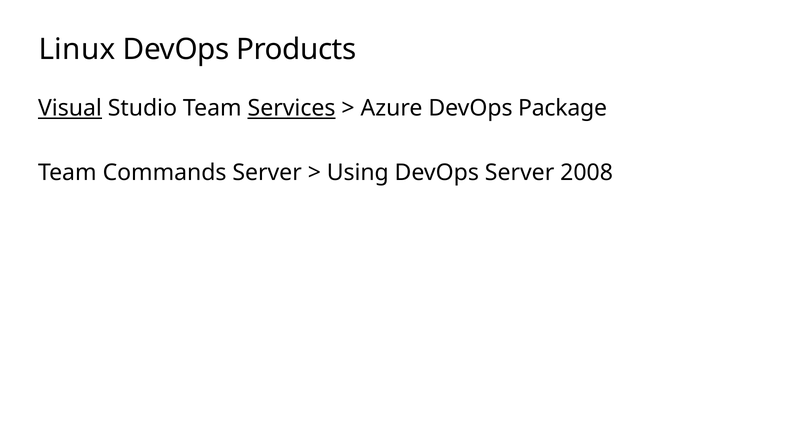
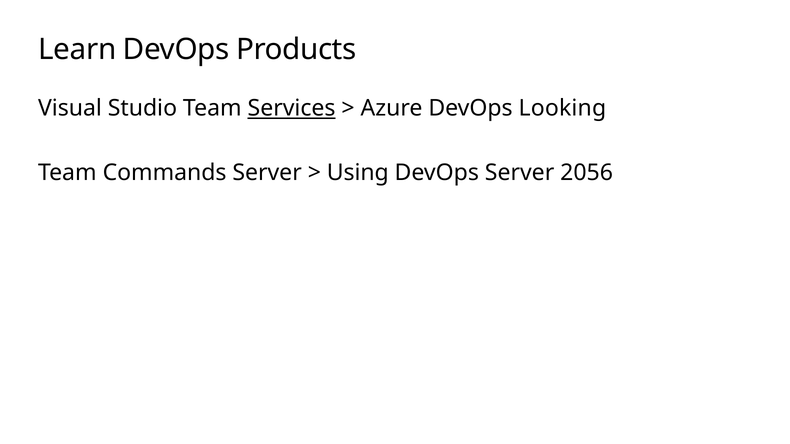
Linux: Linux -> Learn
Visual underline: present -> none
Package: Package -> Looking
2008: 2008 -> 2056
